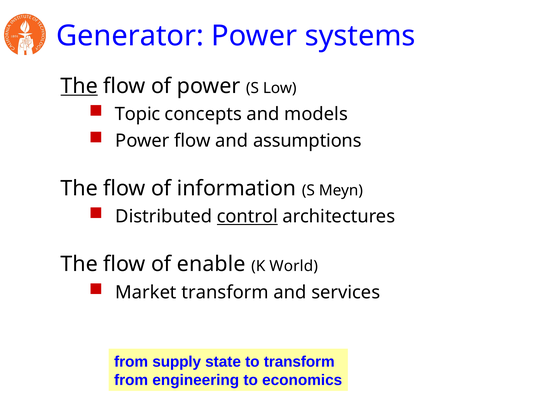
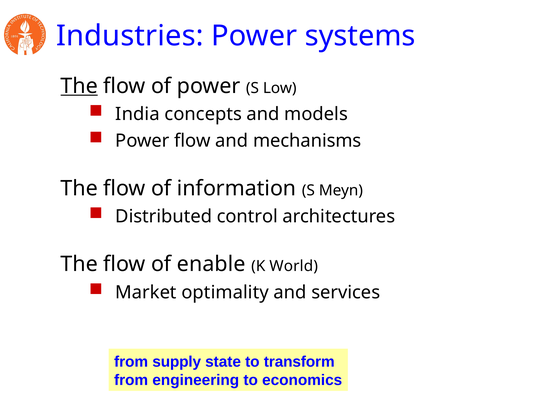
Generator: Generator -> Industries
Topic: Topic -> India
assumptions: assumptions -> mechanisms
control underline: present -> none
Market transform: transform -> optimality
